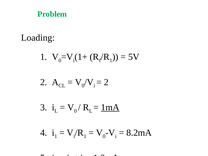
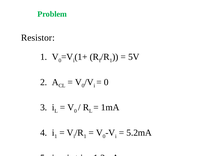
Loading: Loading -> Resistor
2 at (106, 82): 2 -> 0
1mA underline: present -> none
8.2mA: 8.2mA -> 5.2mA
